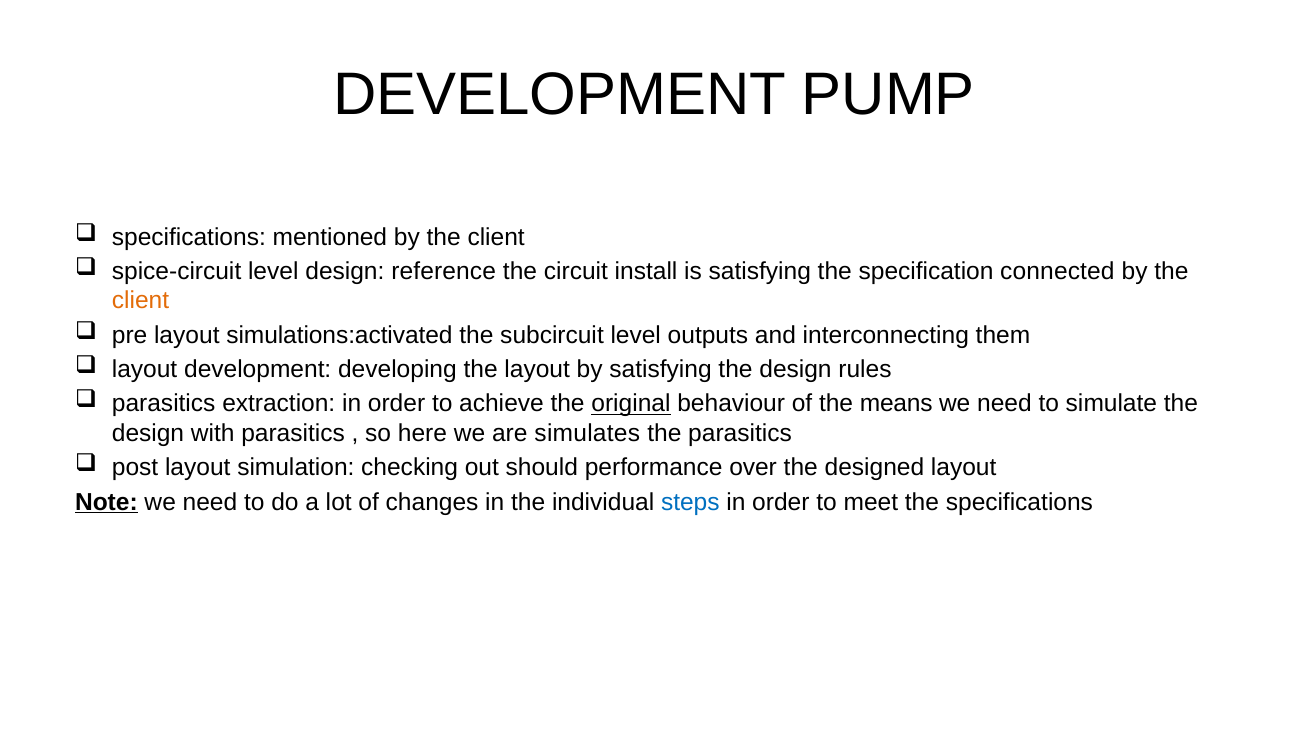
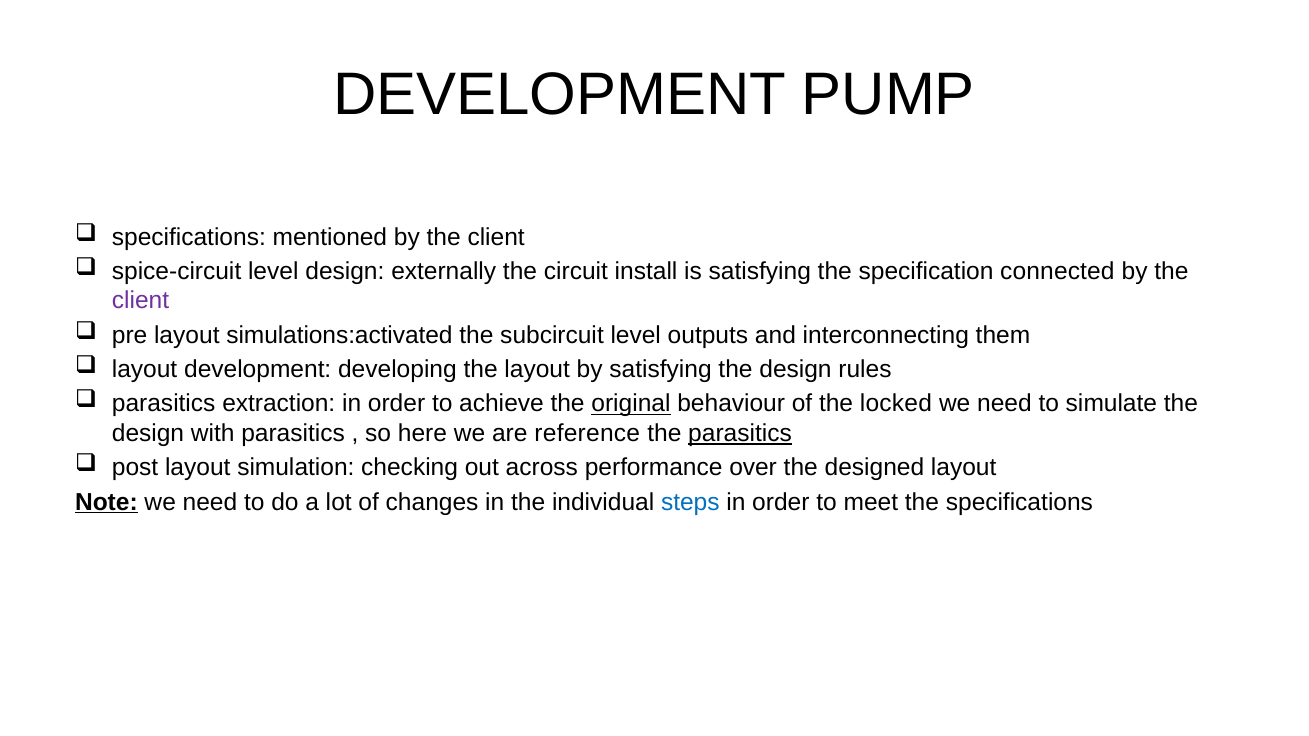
reference: reference -> externally
client at (141, 301) colour: orange -> purple
means: means -> locked
simulates: simulates -> reference
parasitics at (740, 433) underline: none -> present
should: should -> across
